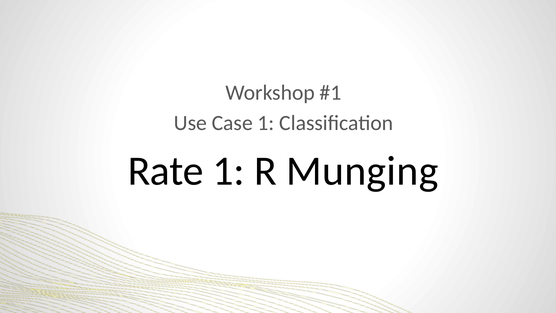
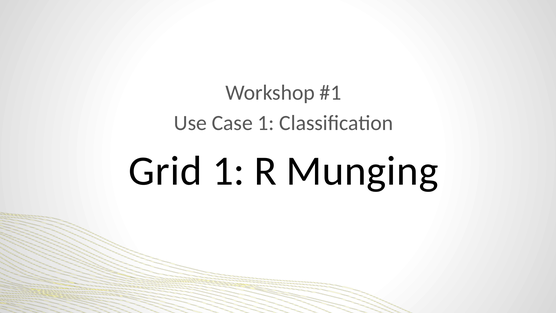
Rate: Rate -> Grid
